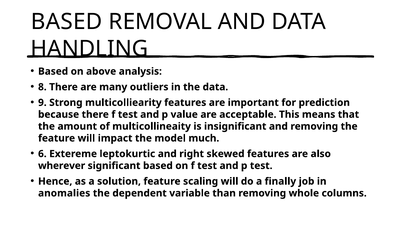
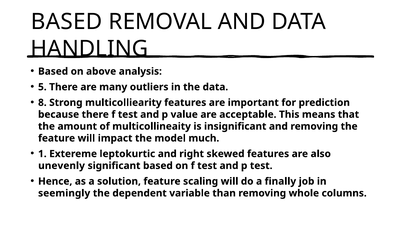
8: 8 -> 5
9: 9 -> 8
6: 6 -> 1
wherever: wherever -> unevenly
anomalies: anomalies -> seemingly
